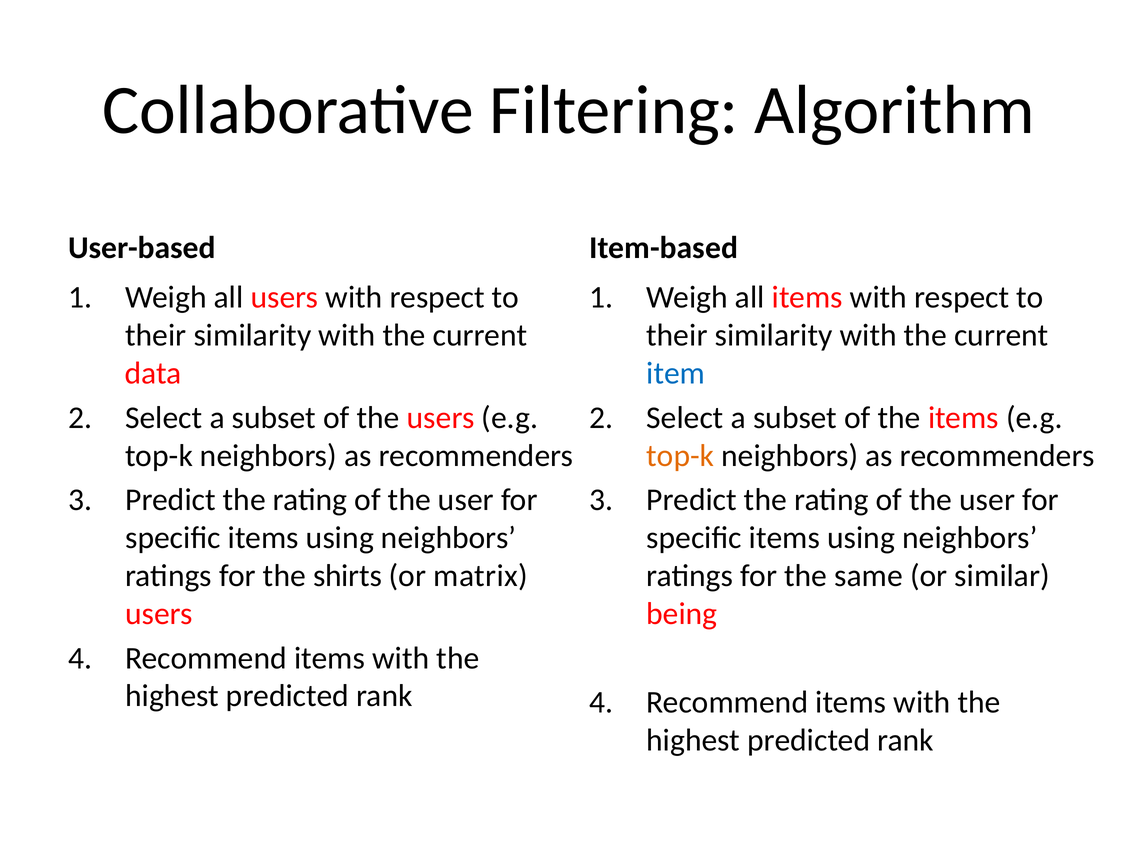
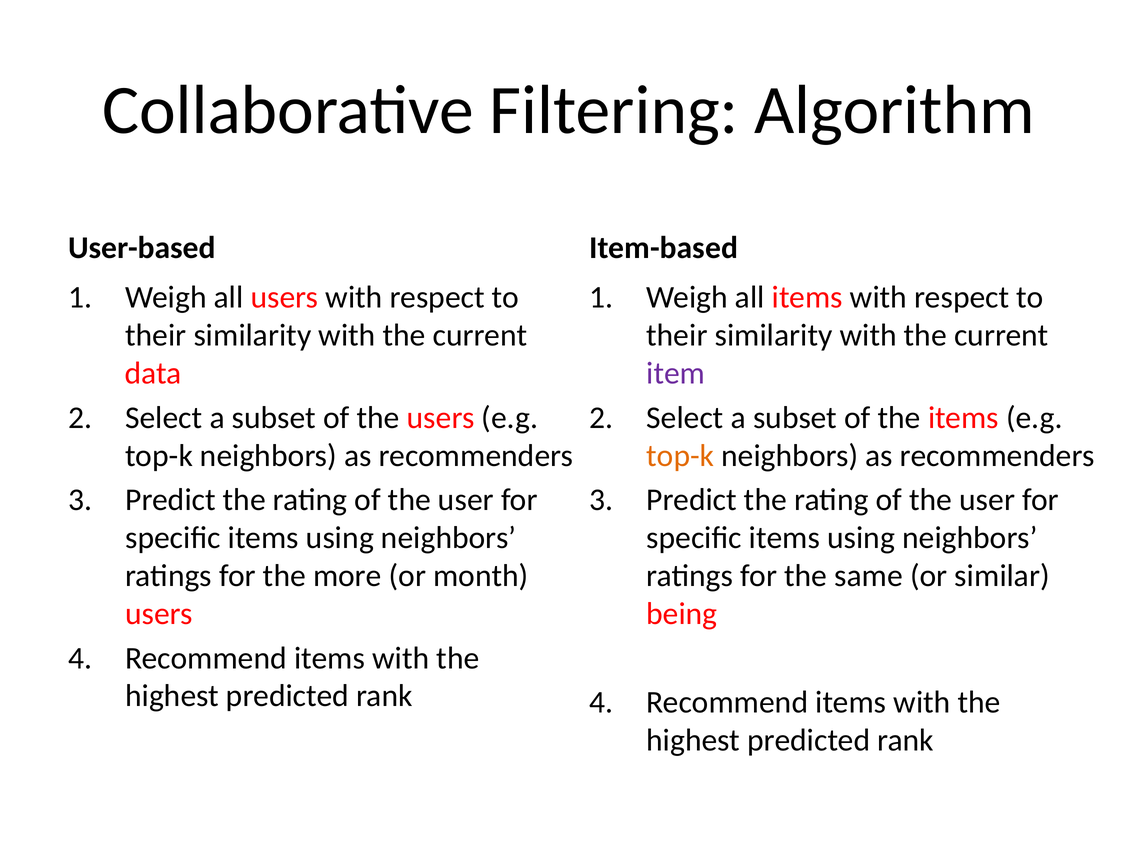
item colour: blue -> purple
shirts: shirts -> more
matrix: matrix -> month
